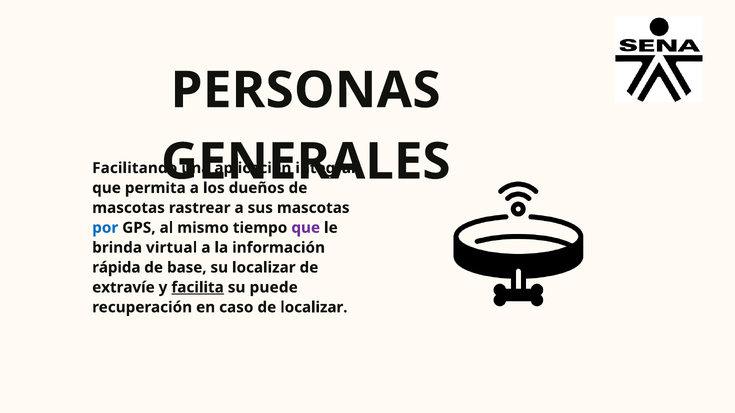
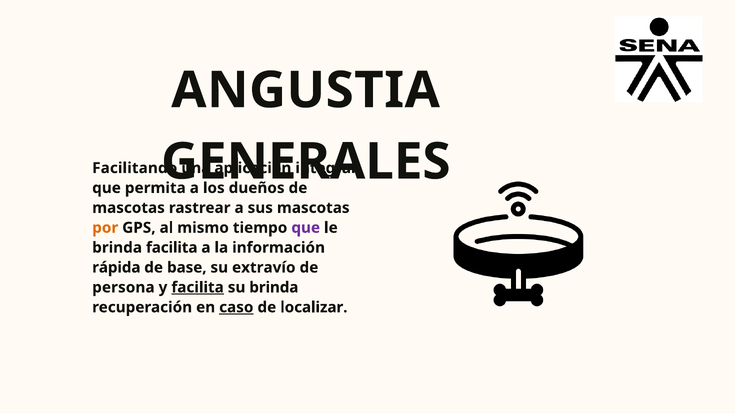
PERSONAS: PERSONAS -> ANGUSTIA
por colour: blue -> orange
brinda virtual: virtual -> facilita
su localizar: localizar -> extravío
extravíe: extravíe -> persona
su puede: puede -> brinda
caso underline: none -> present
